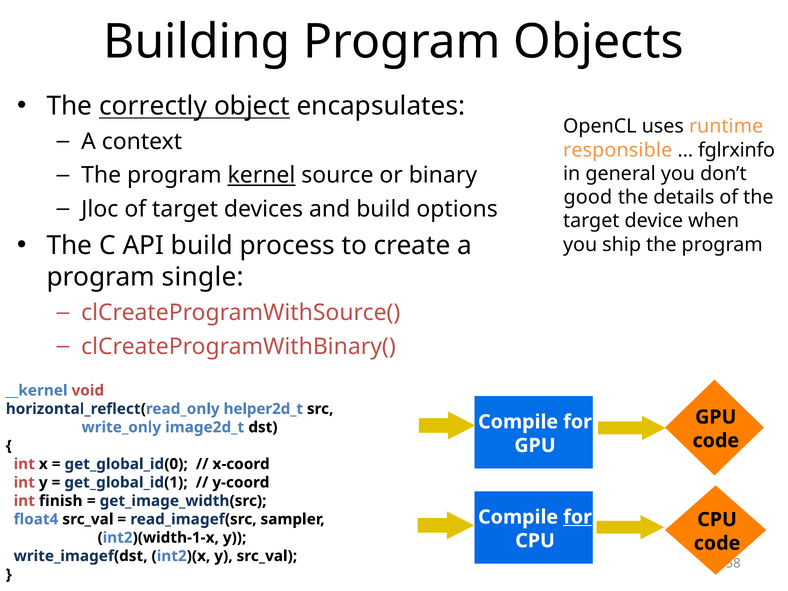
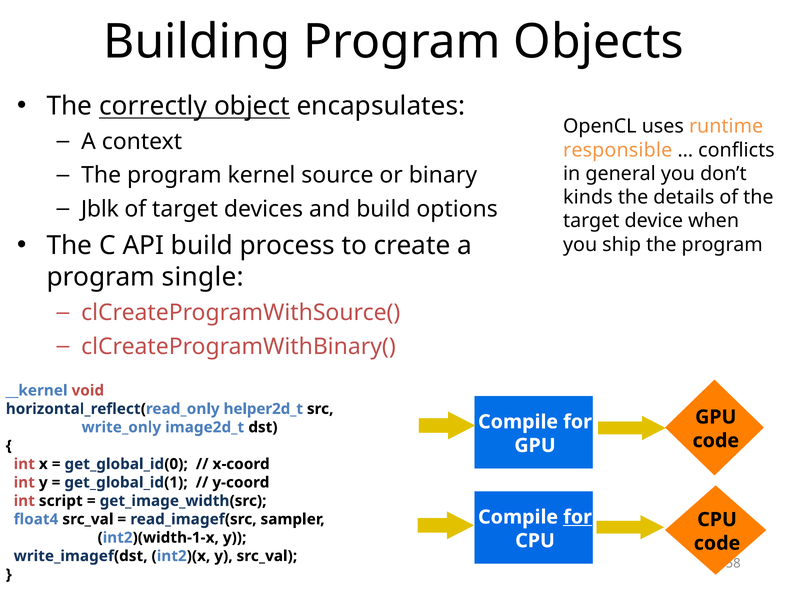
fglrxinfo: fglrxinfo -> conflicts
kernel underline: present -> none
good: good -> kinds
Jloc: Jloc -> Jblk
finish: finish -> script
